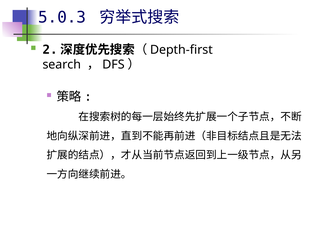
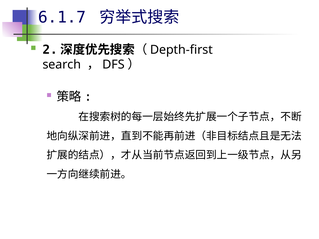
5.0.3: 5.0.3 -> 6.1.7
